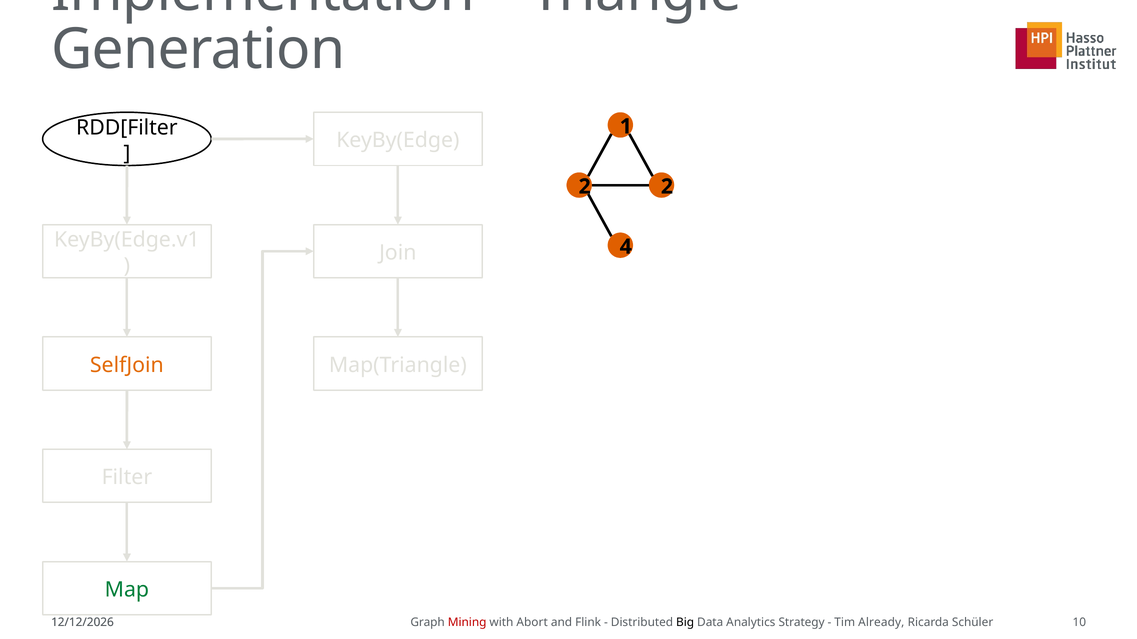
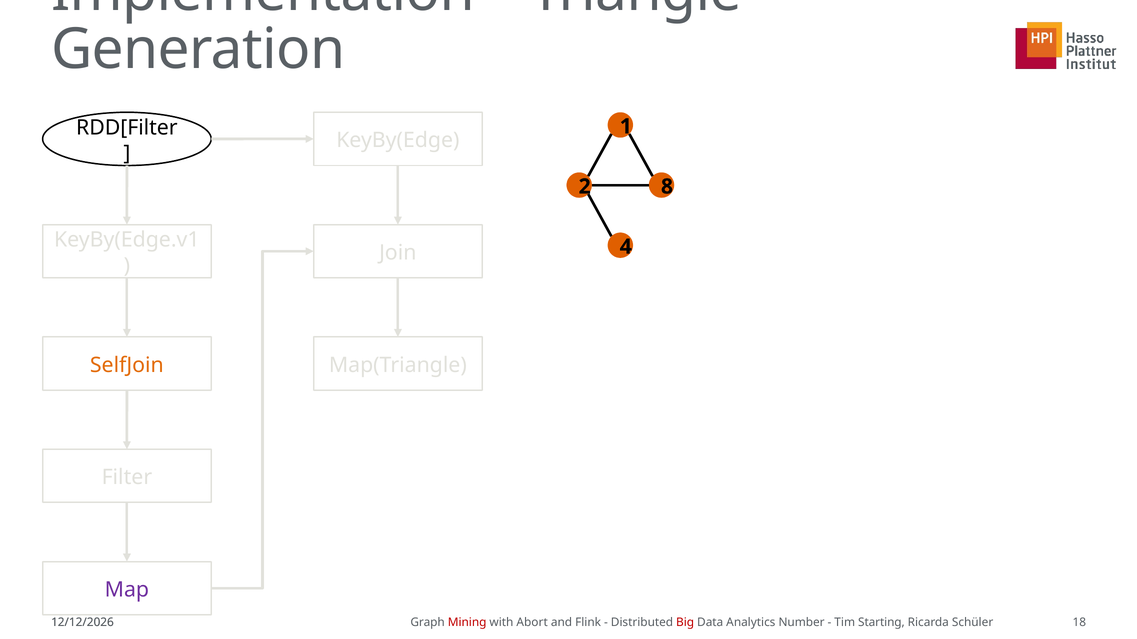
2 2: 2 -> 8
Map colour: green -> purple
Big colour: black -> red
Strategy: Strategy -> Number
Already: Already -> Starting
10: 10 -> 18
